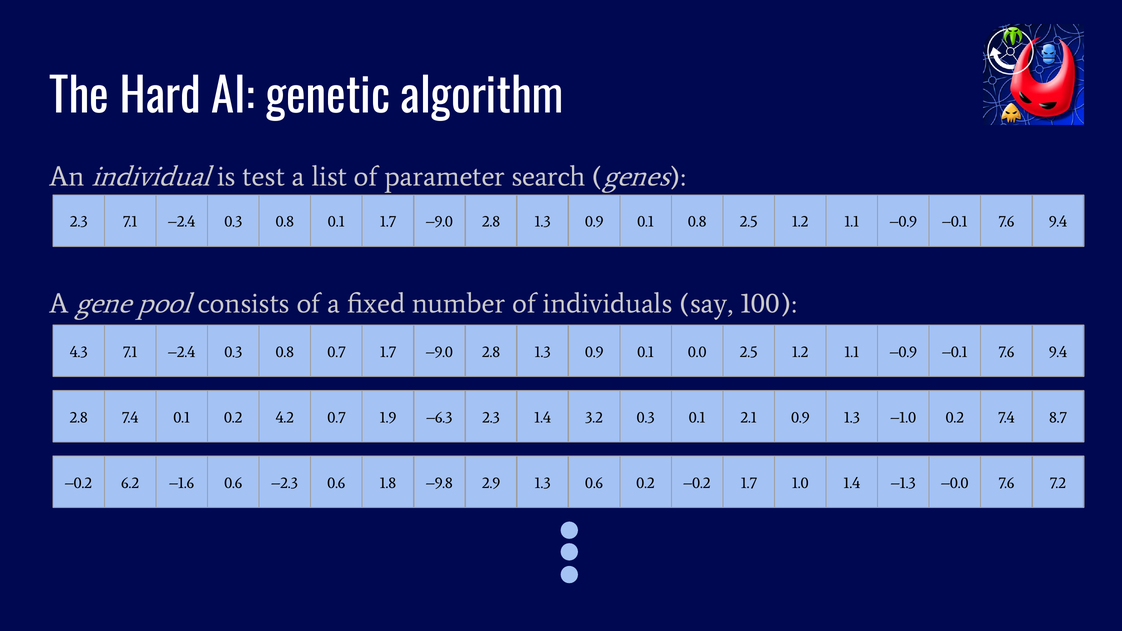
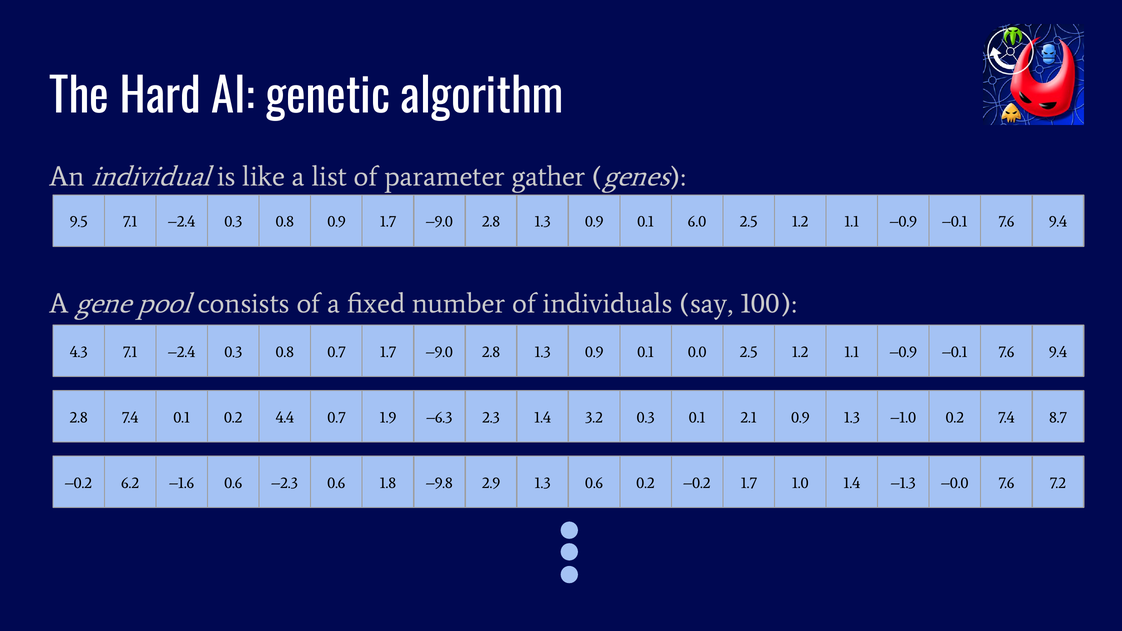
test: test -> like
search: search -> gather
2.3 at (79, 222): 2.3 -> 9.5
0.8 0.1: 0.1 -> 0.9
0.1 0.8: 0.8 -> 6.0
4.2: 4.2 -> 4.4
